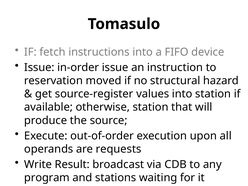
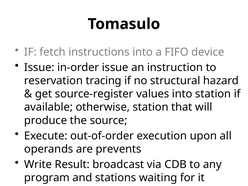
moved: moved -> tracing
requests: requests -> prevents
